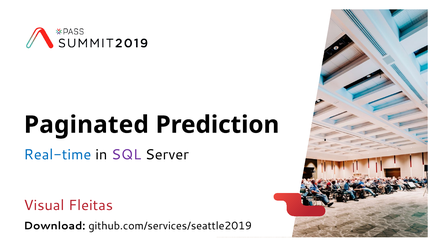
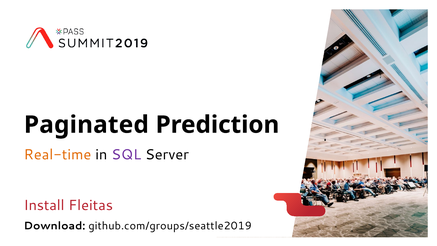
Real-time colour: blue -> orange
Visual: Visual -> Install
github.com/services/seattle2019: github.com/services/seattle2019 -> github.com/groups/seattle2019
